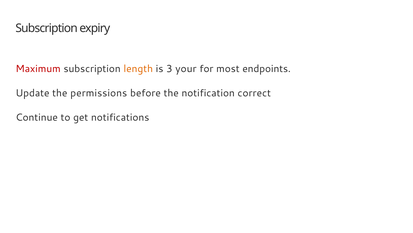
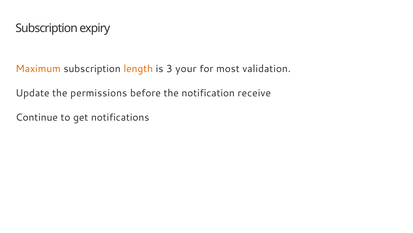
Maximum colour: red -> orange
endpoints: endpoints -> validation
correct: correct -> receive
